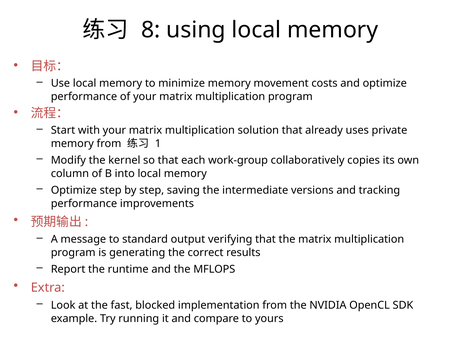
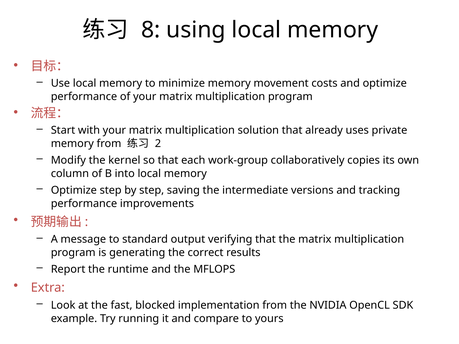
1: 1 -> 2
